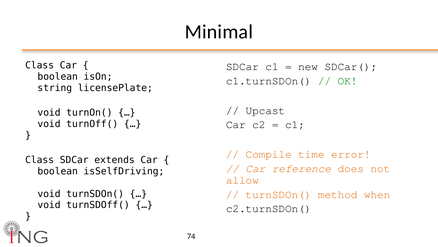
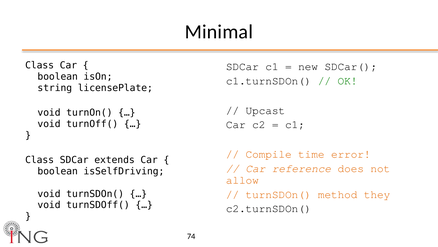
when: when -> they
